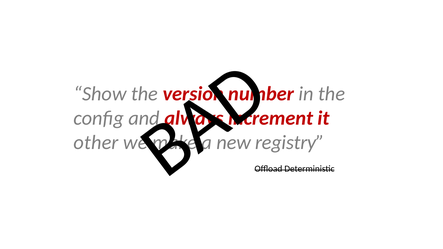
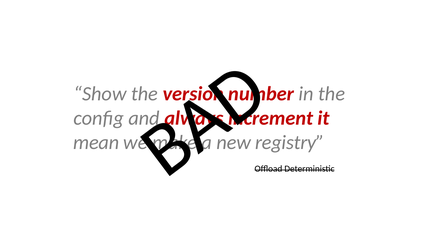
other: other -> mean
